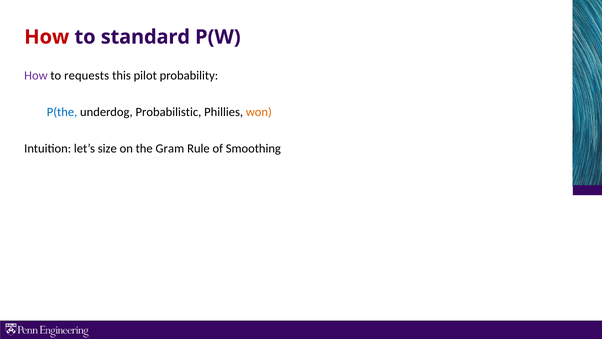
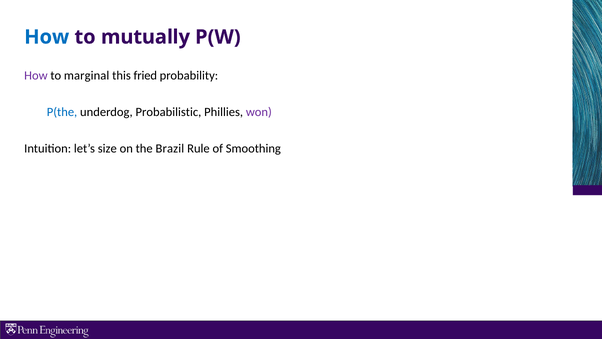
How at (47, 37) colour: red -> blue
standard: standard -> mutually
requests: requests -> marginal
pilot: pilot -> fried
won colour: orange -> purple
Gram: Gram -> Brazil
